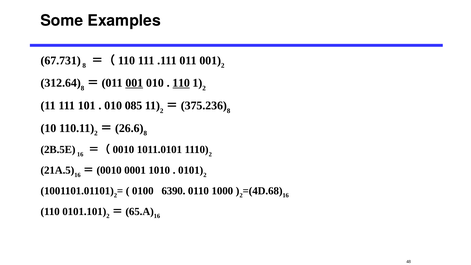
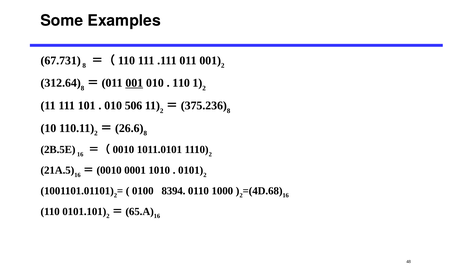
110 at (181, 83) underline: present -> none
085: 085 -> 506
6390: 6390 -> 8394
